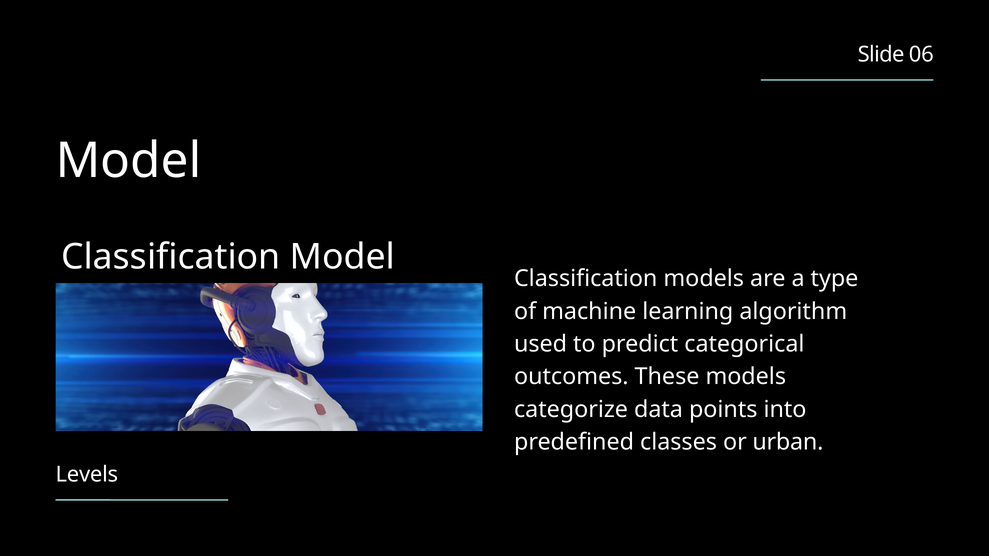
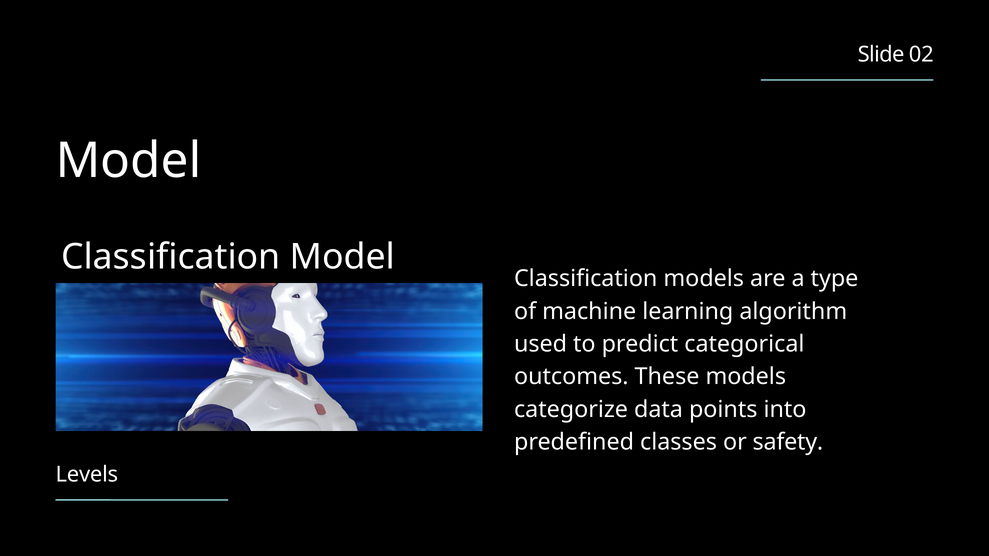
06: 06 -> 02
urban: urban -> safety
